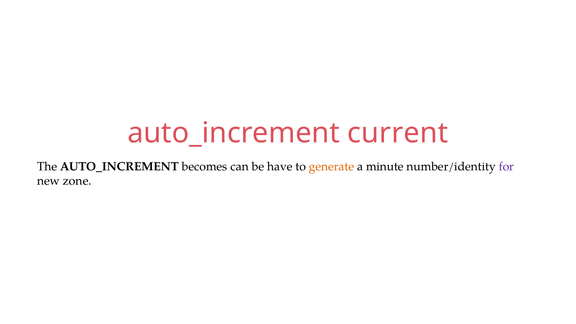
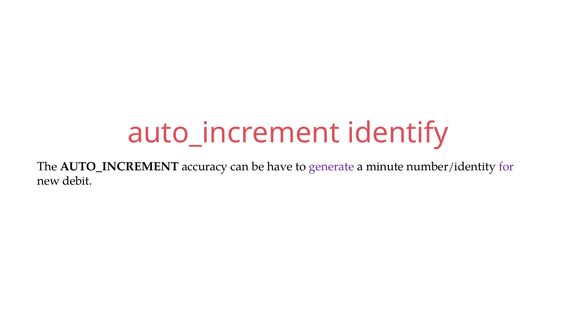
current: current -> identify
becomes: becomes -> accuracy
generate colour: orange -> purple
zone: zone -> debit
